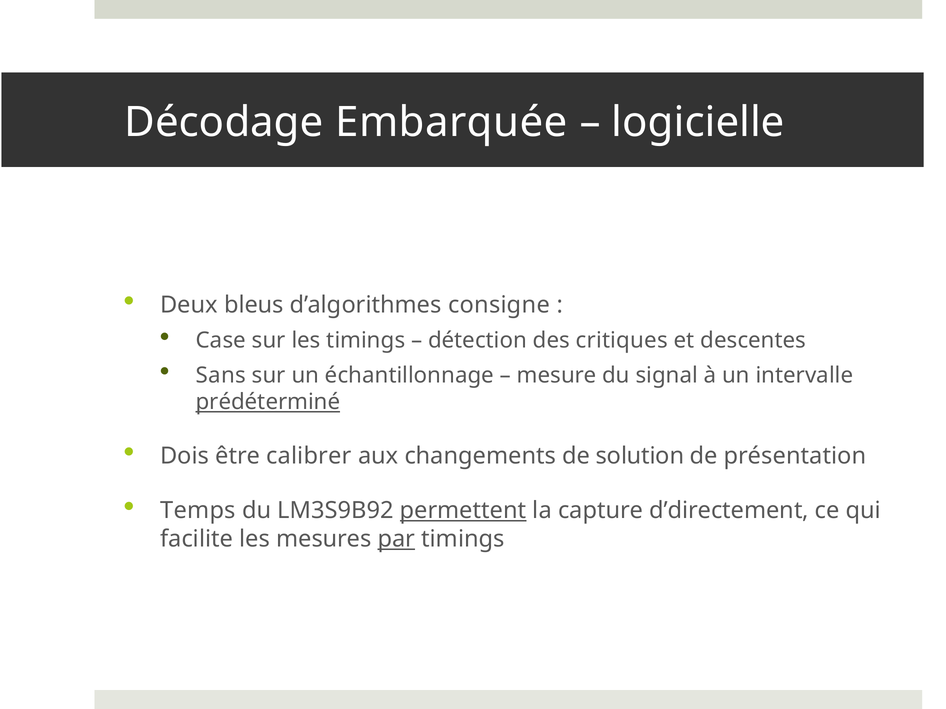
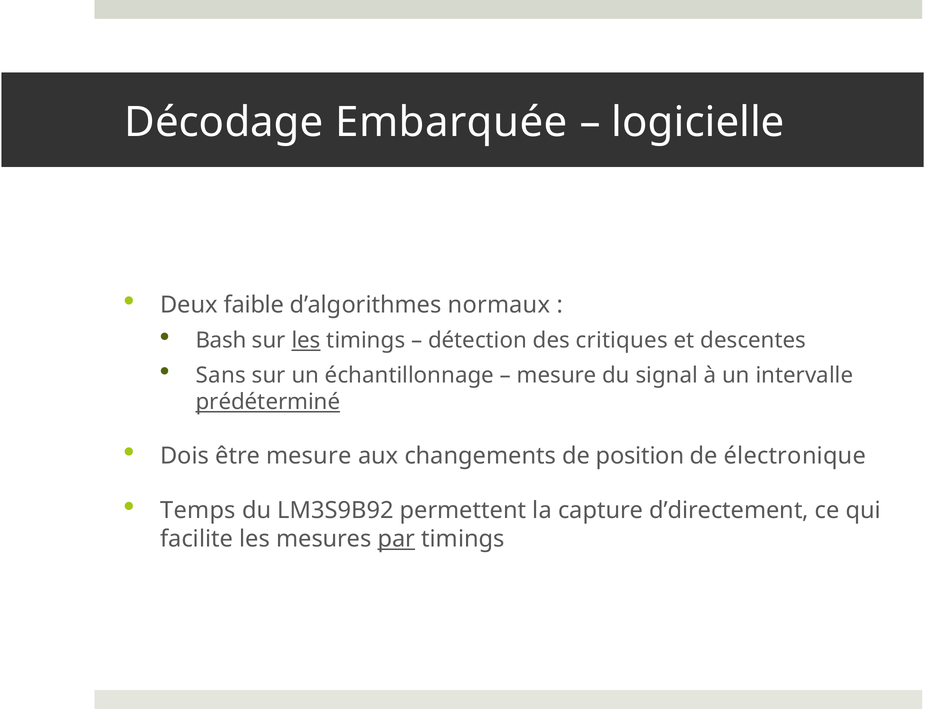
bleus: bleus -> faible
consigne: consigne -> normaux
Case: Case -> Bash
les at (306, 341) underline: none -> present
être calibrer: calibrer -> mesure
solution: solution -> position
présentation: présentation -> électronique
permettent underline: present -> none
